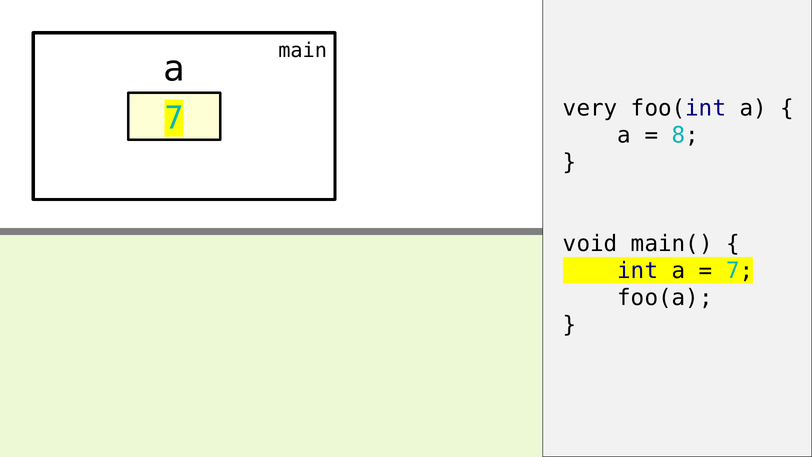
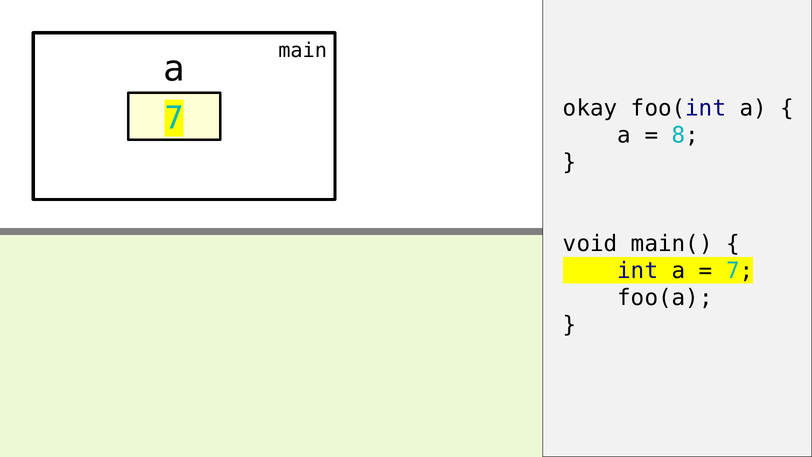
very: very -> okay
